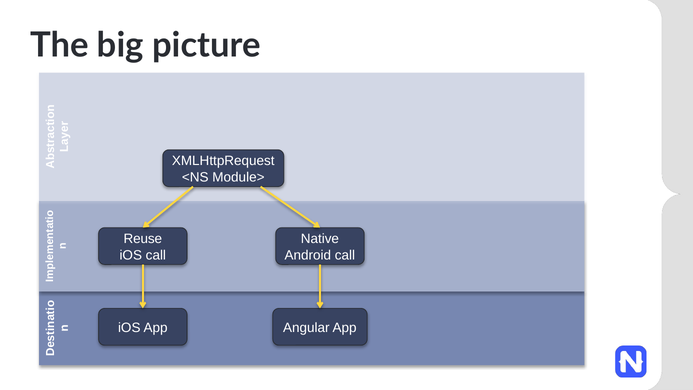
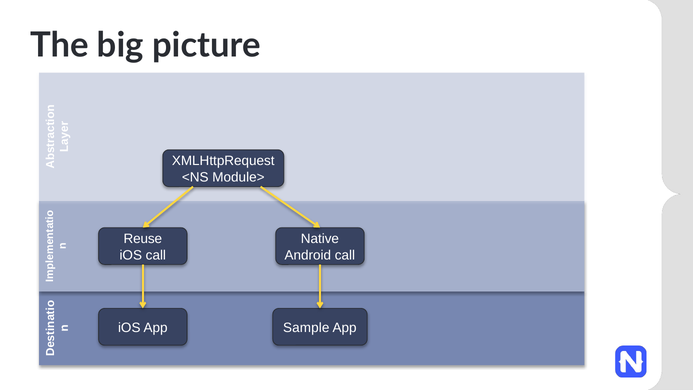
Angular: Angular -> Sample
